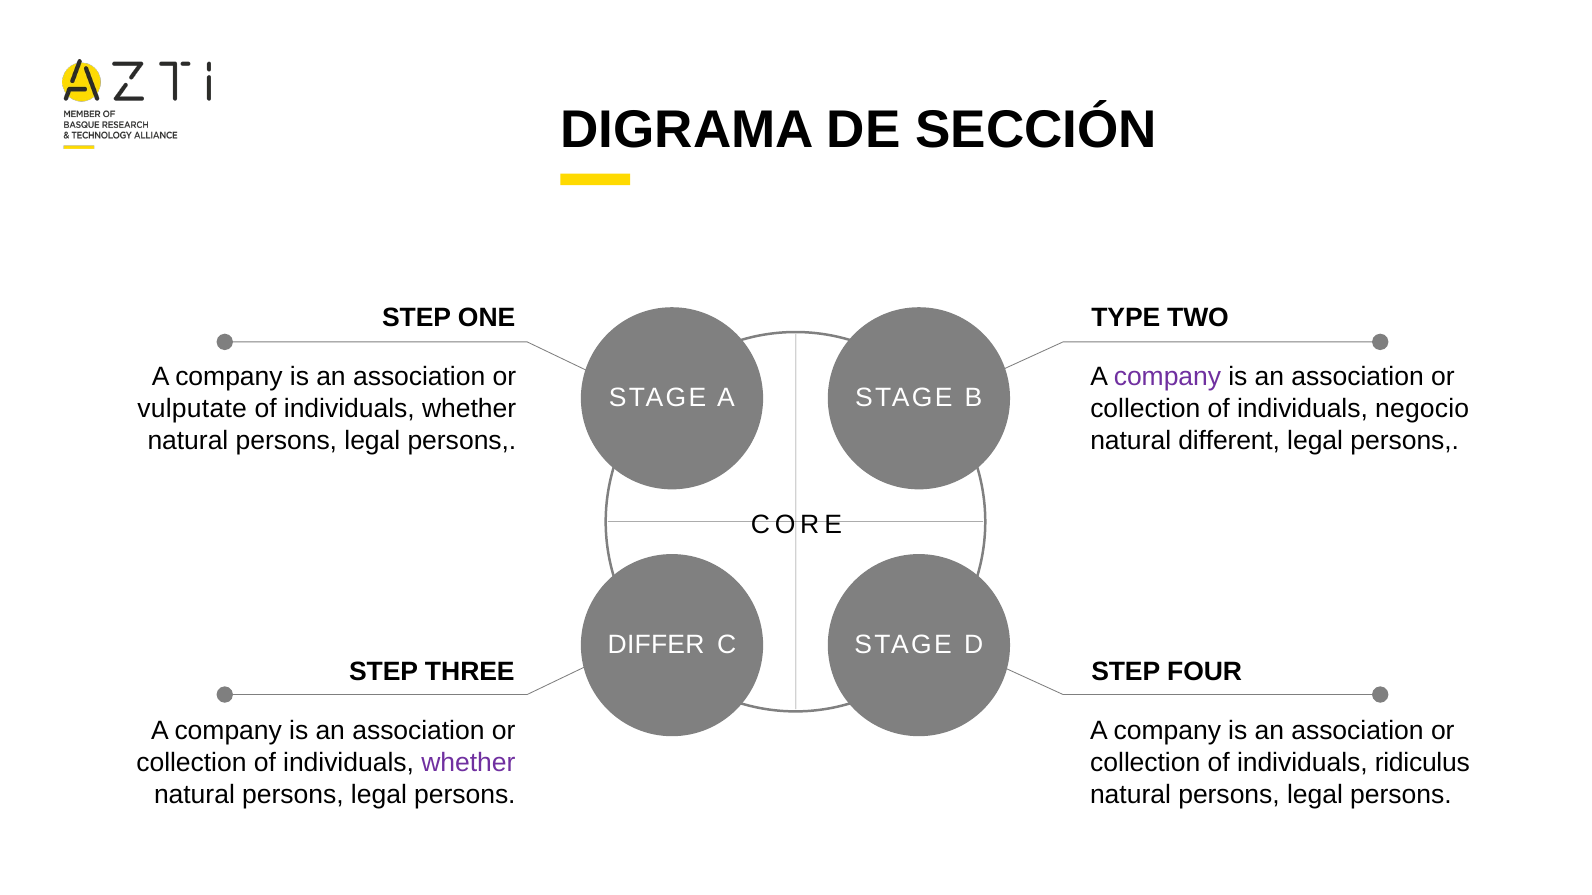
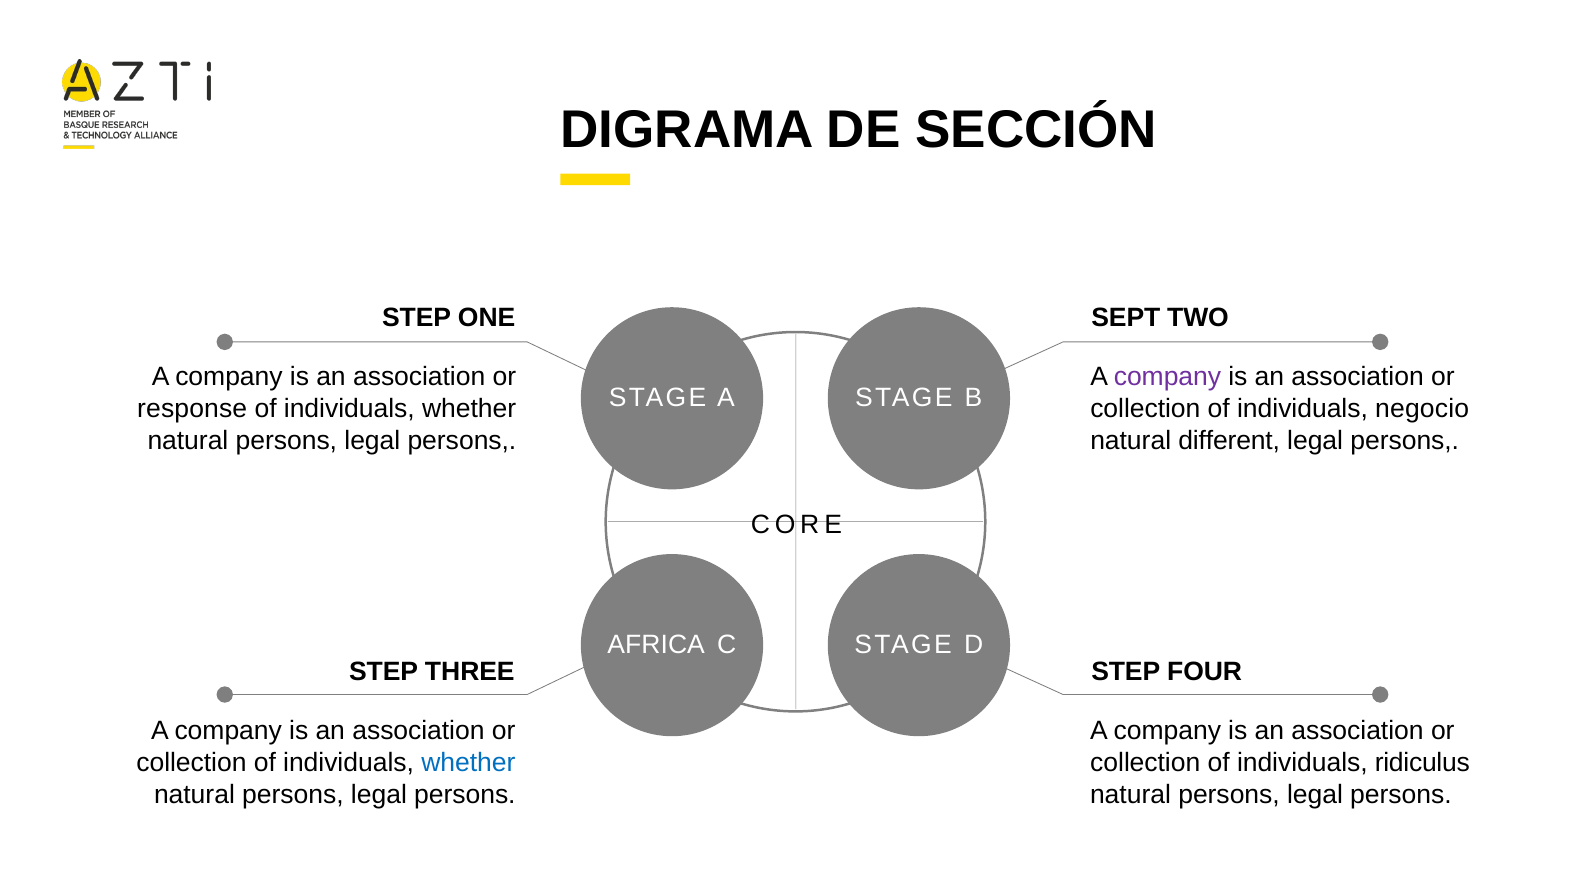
TYPE: TYPE -> SEPT
vulputate: vulputate -> response
DIFFER: DIFFER -> AFRICA
whether at (468, 763) colour: purple -> blue
